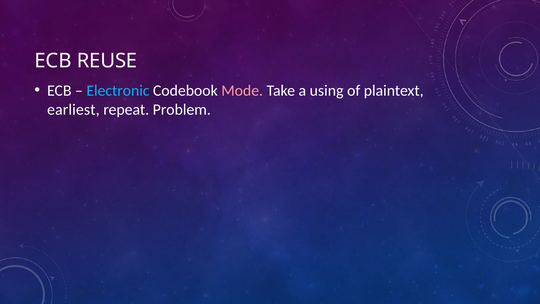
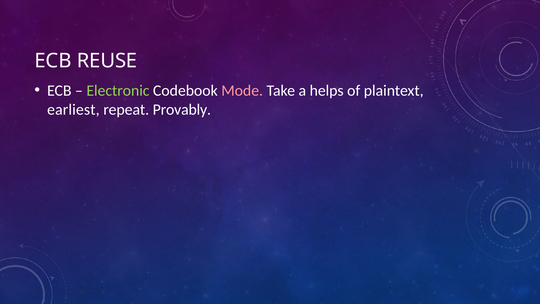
Electronic colour: light blue -> light green
using: using -> helps
Problem: Problem -> Provably
